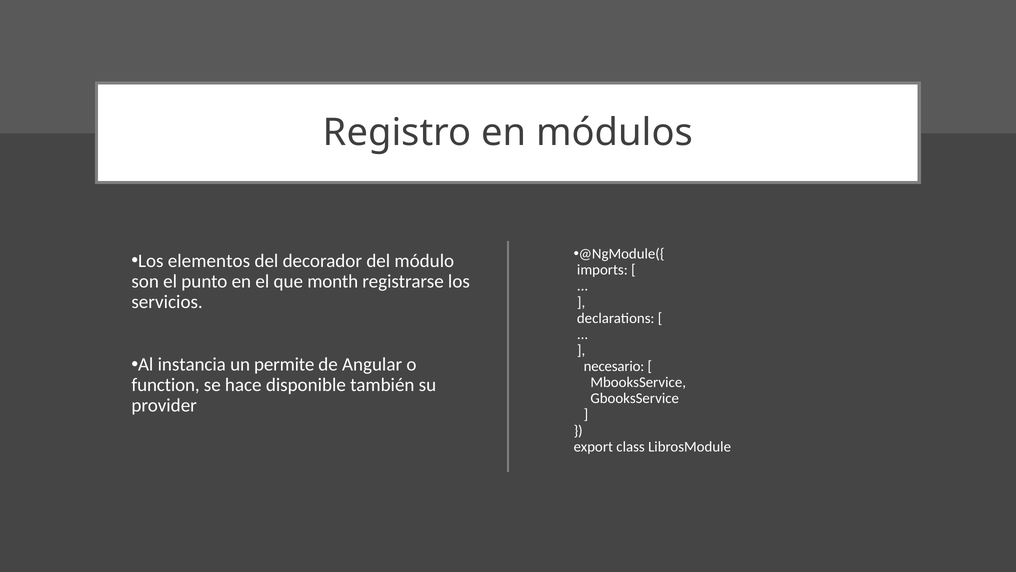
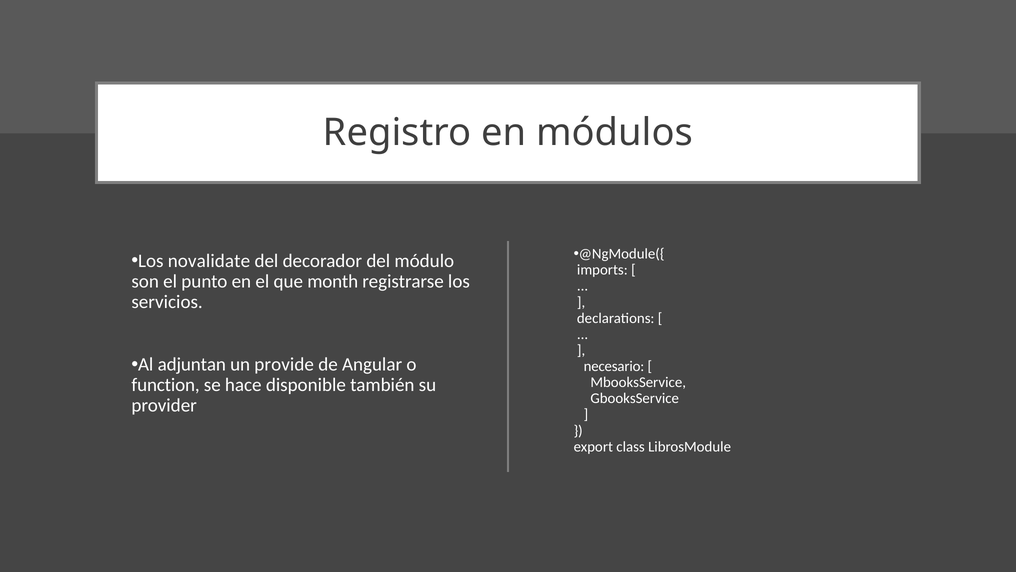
elementos: elementos -> novalidate
instancia: instancia -> adjuntan
permite: permite -> provide
